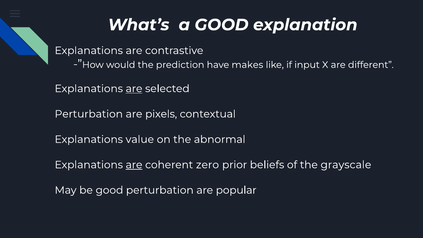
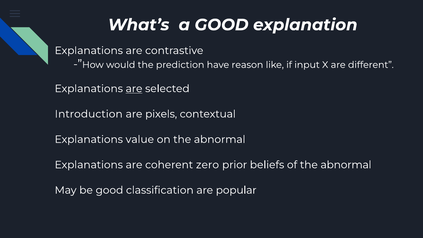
makes: makes -> reason
Perturbation at (89, 114): Perturbation -> Introduction
are at (134, 165) underline: present -> none
of the grayscale: grayscale -> abnormal
good perturbation: perturbation -> classification
